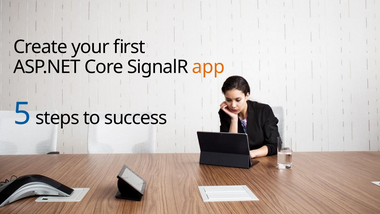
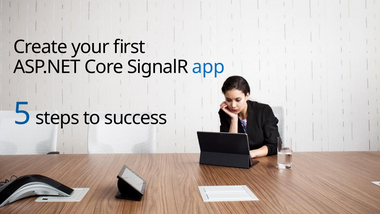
app colour: orange -> blue
